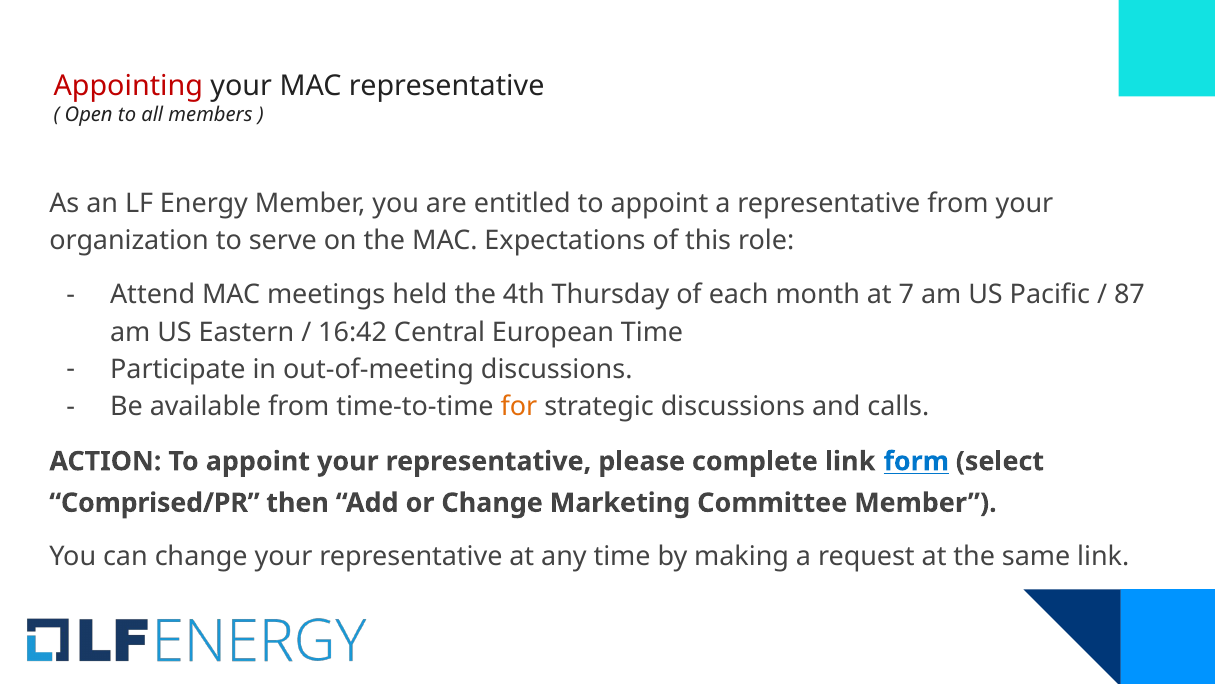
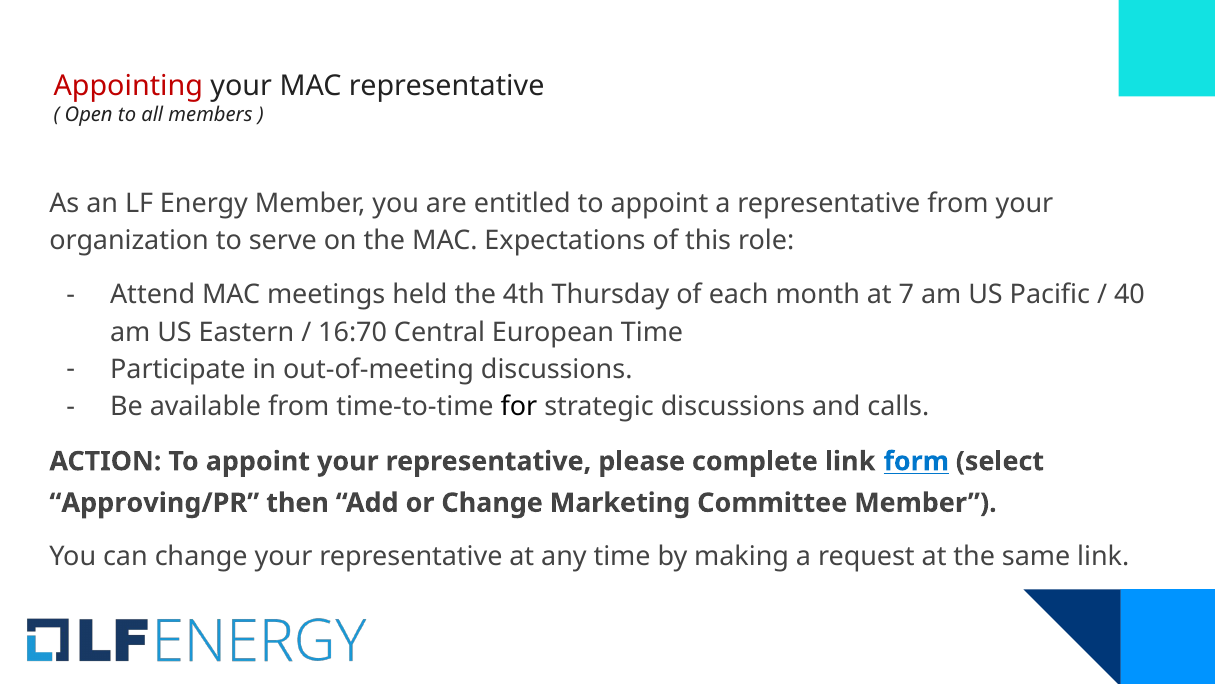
87: 87 -> 40
16:42: 16:42 -> 16:70
for colour: orange -> black
Comprised/PR: Comprised/PR -> Approving/PR
